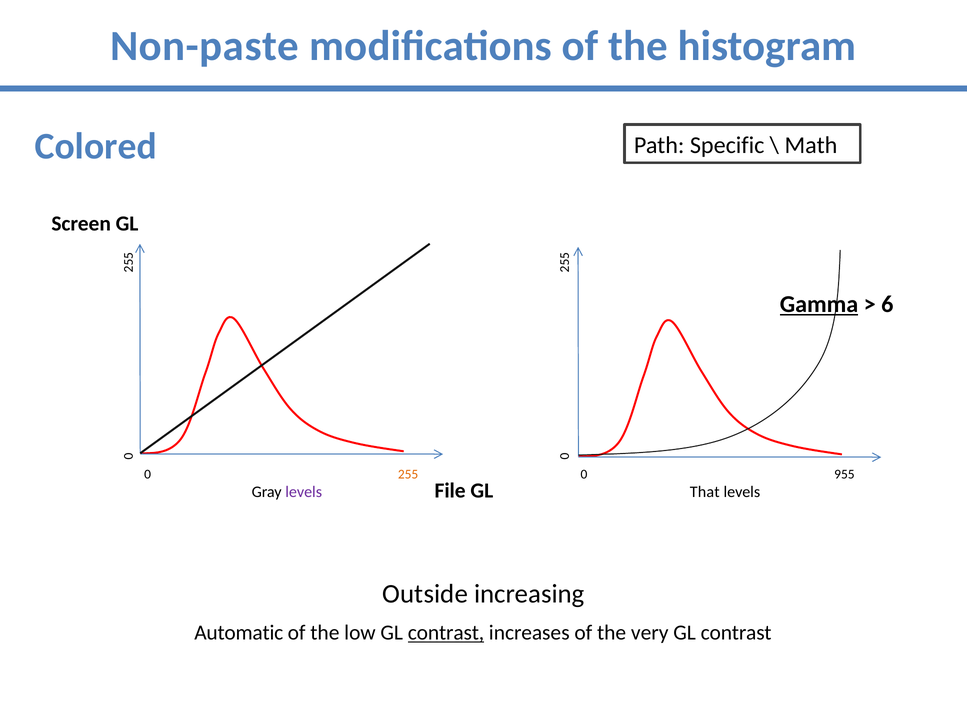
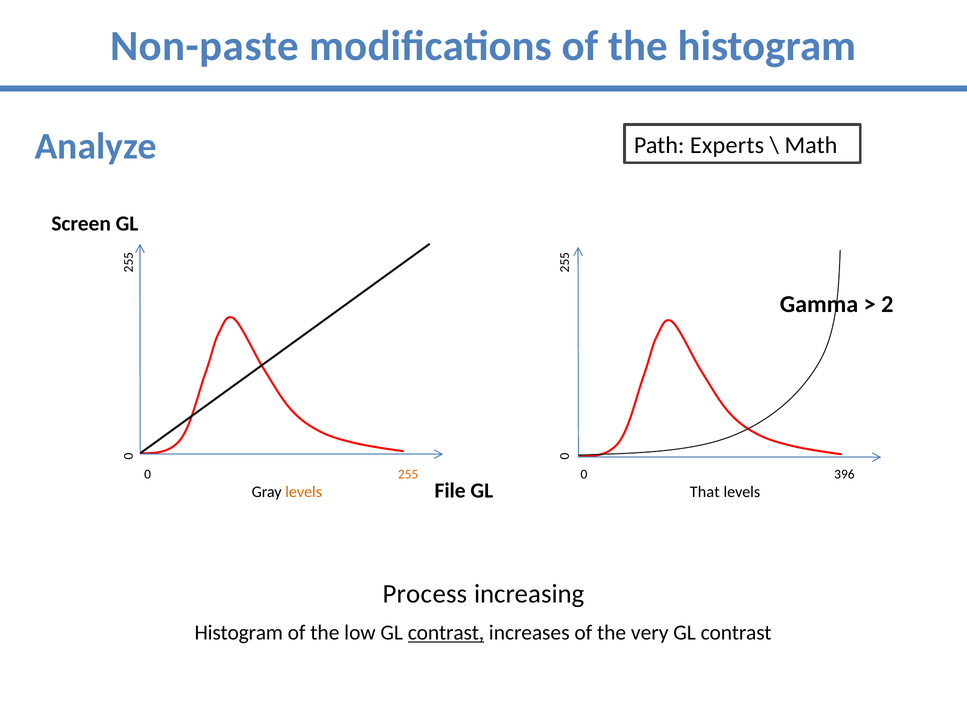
Colored: Colored -> Analyze
Specific: Specific -> Experts
Gamma underline: present -> none
6 at (887, 304): 6 -> 2
955: 955 -> 396
levels at (304, 492) colour: purple -> orange
Outside: Outside -> Process
Automatic at (239, 633): Automatic -> Histogram
